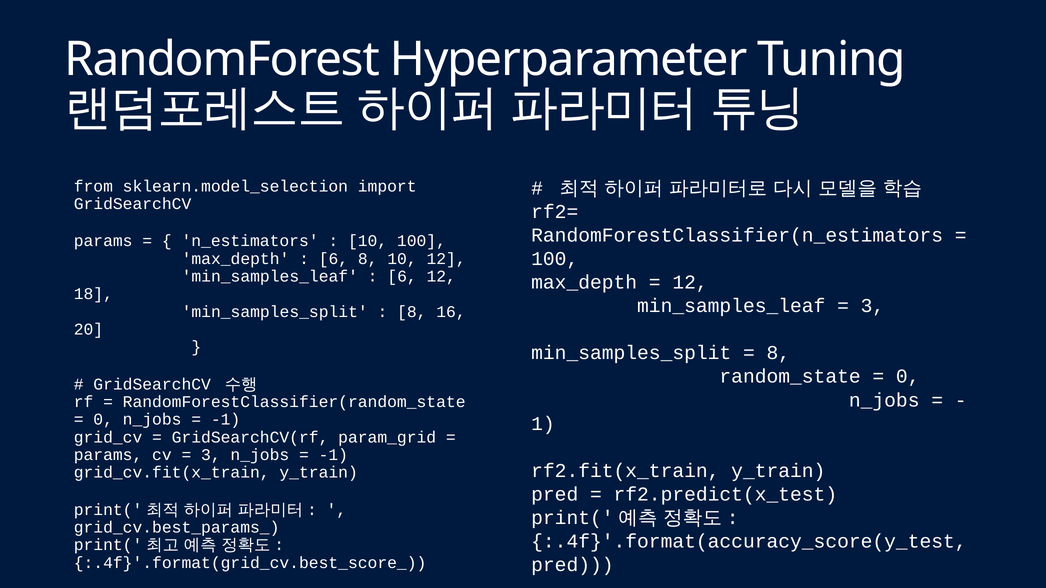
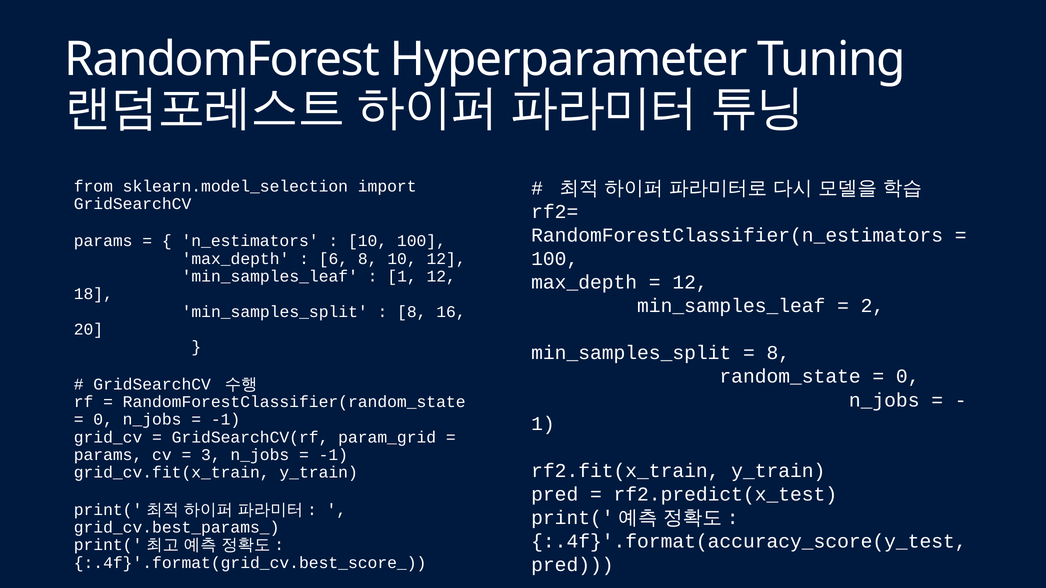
6 at (402, 277): 6 -> 1
3 at (872, 306): 3 -> 2
